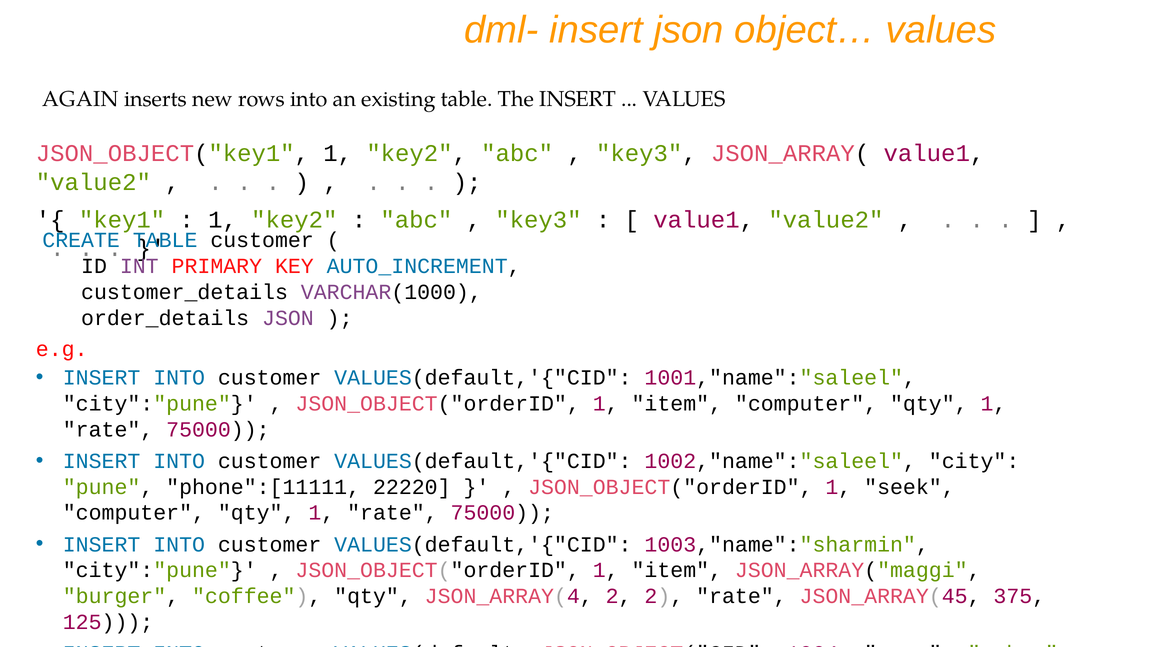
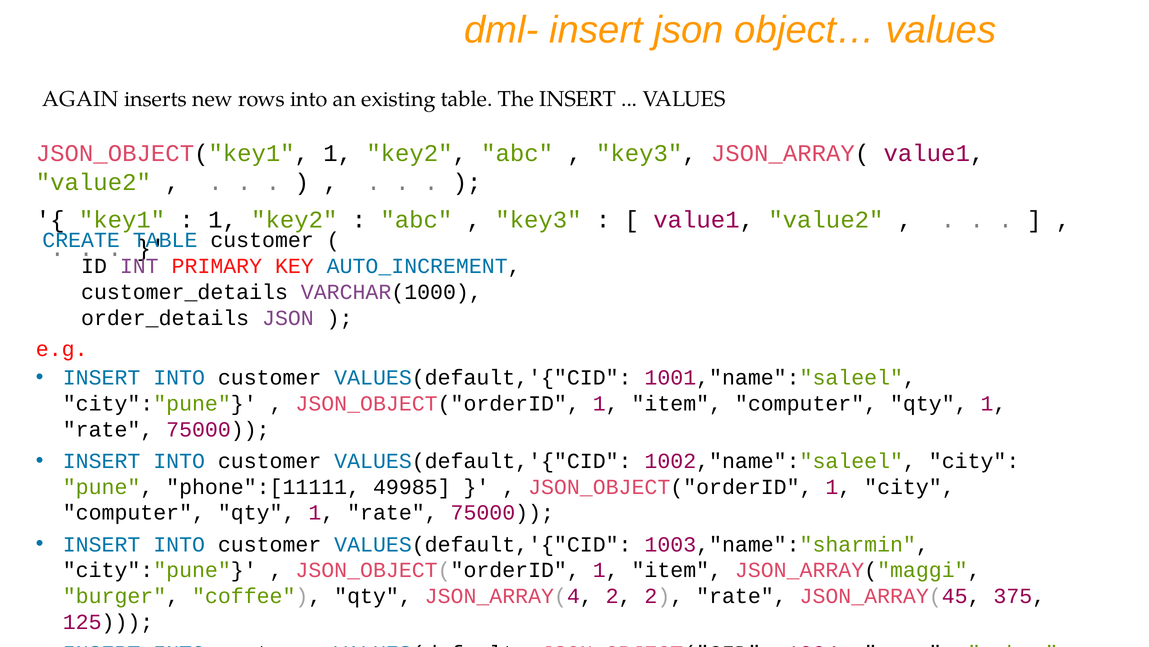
22220: 22220 -> 49985
1 seek: seek -> city
